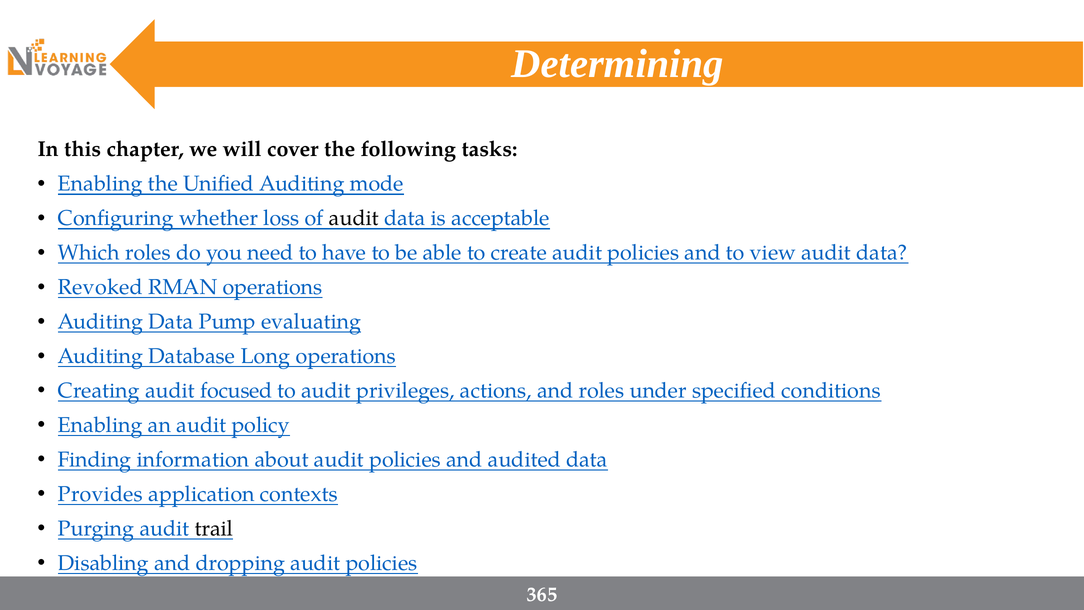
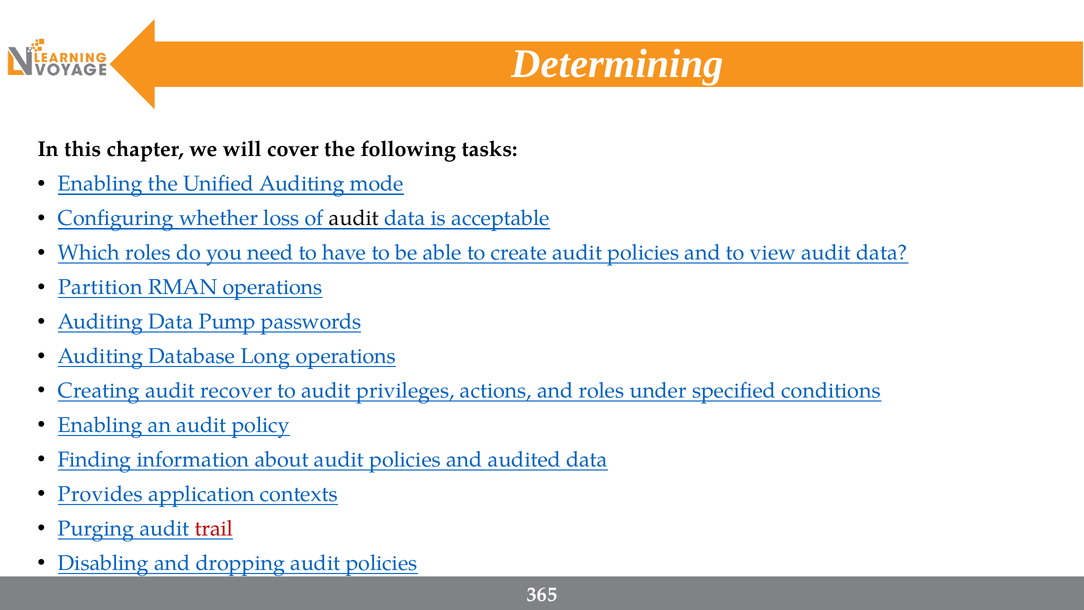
Revoked: Revoked -> Partition
evaluating: evaluating -> passwords
focused: focused -> recover
trail colour: black -> red
